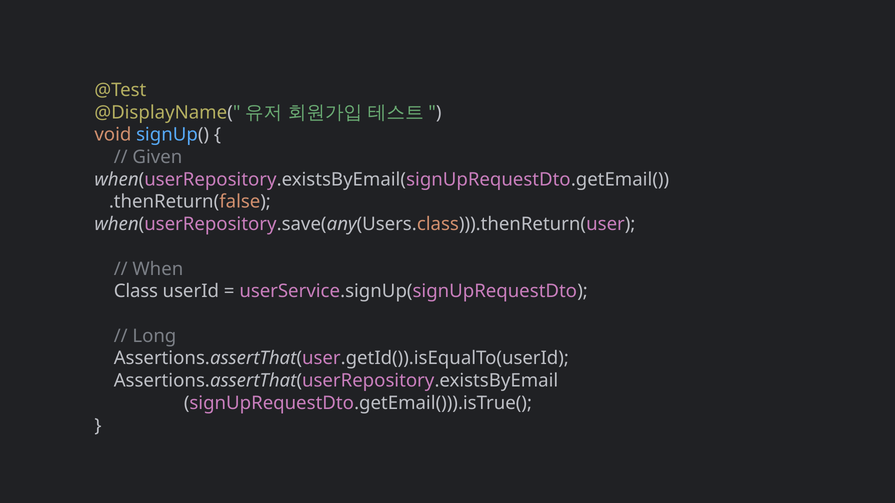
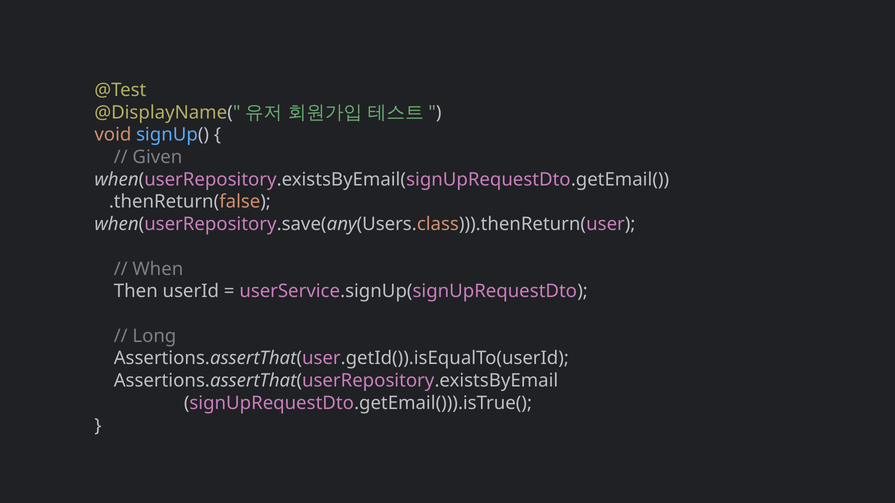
Class: Class -> Then
